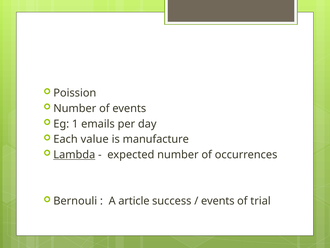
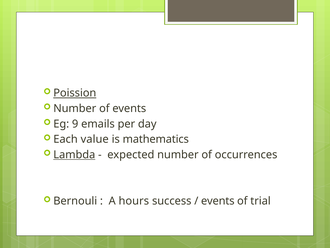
Poission underline: none -> present
1: 1 -> 9
manufacture: manufacture -> mathematics
article: article -> hours
